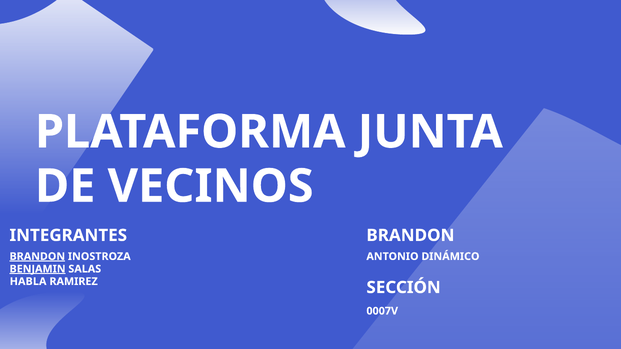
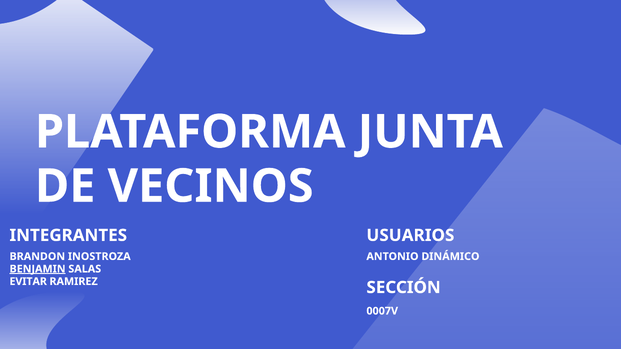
BRANDON at (410, 236): BRANDON -> USUARIOS
BRANDON at (37, 257) underline: present -> none
HABLA: HABLA -> EVITAR
